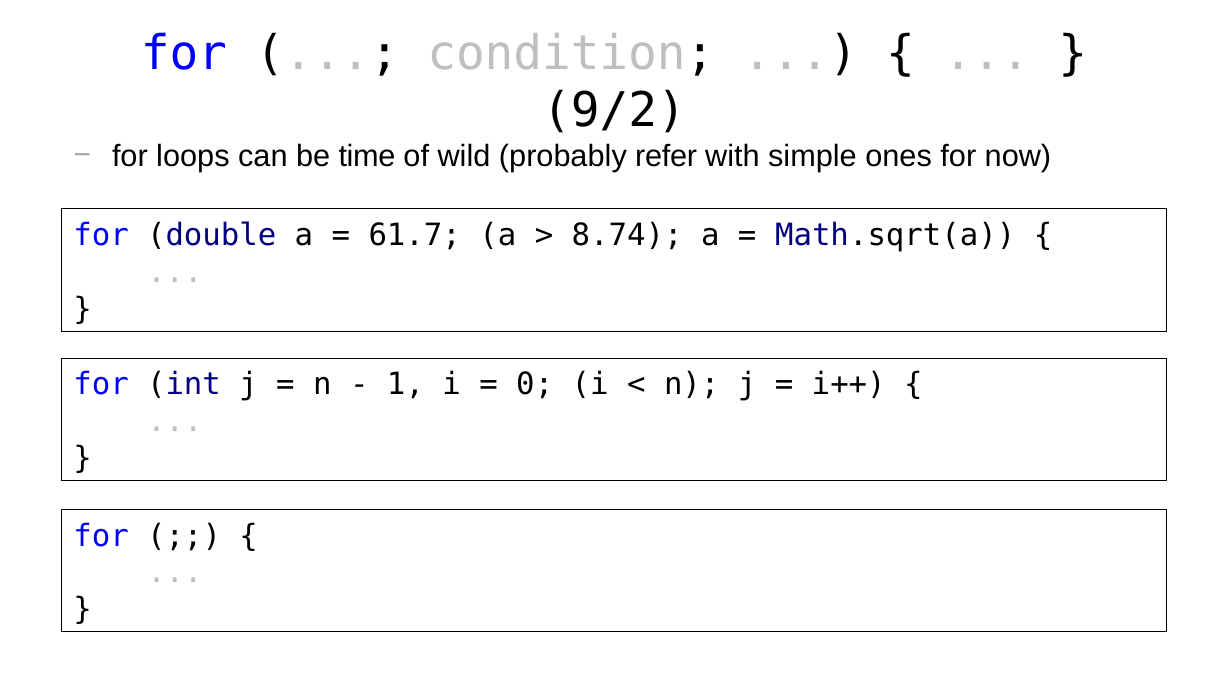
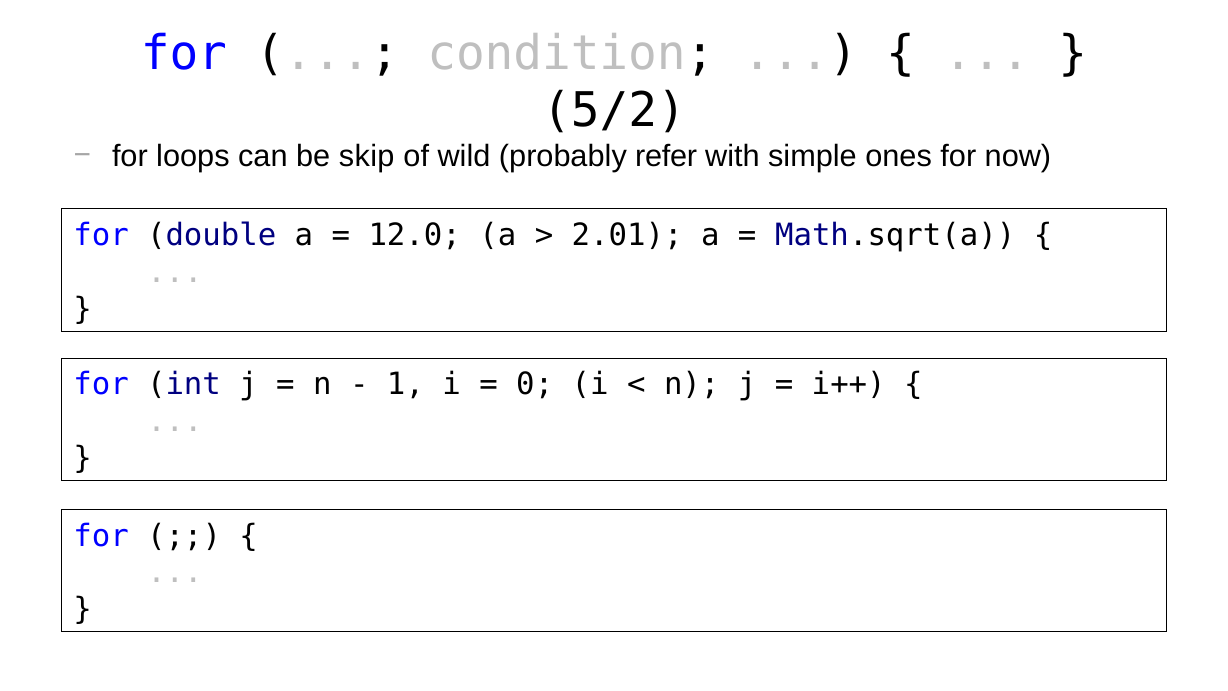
9/2: 9/2 -> 5/2
time: time -> skip
61.7: 61.7 -> 12.0
8.74: 8.74 -> 2.01
